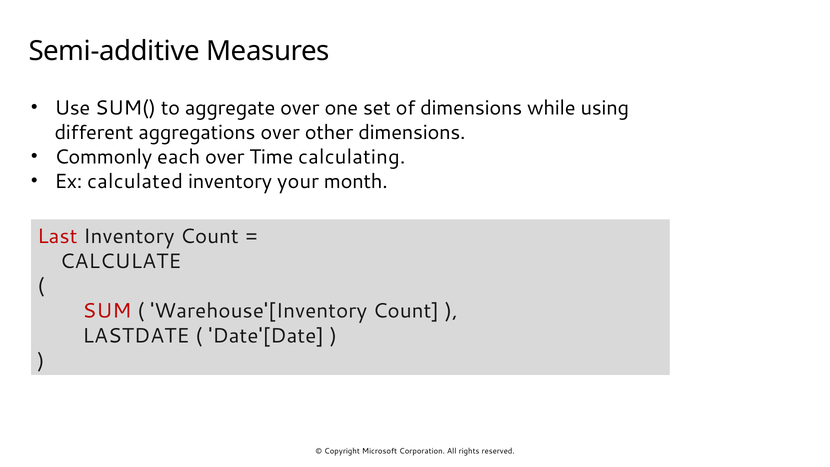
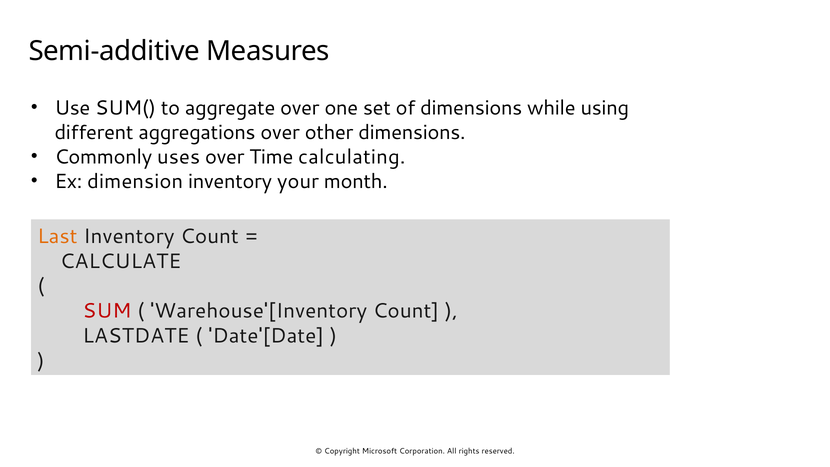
each: each -> uses
calculated: calculated -> dimension
Last colour: red -> orange
